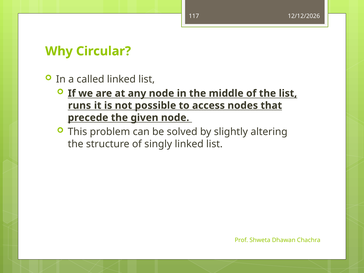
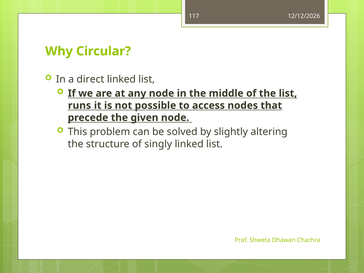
called: called -> direct
